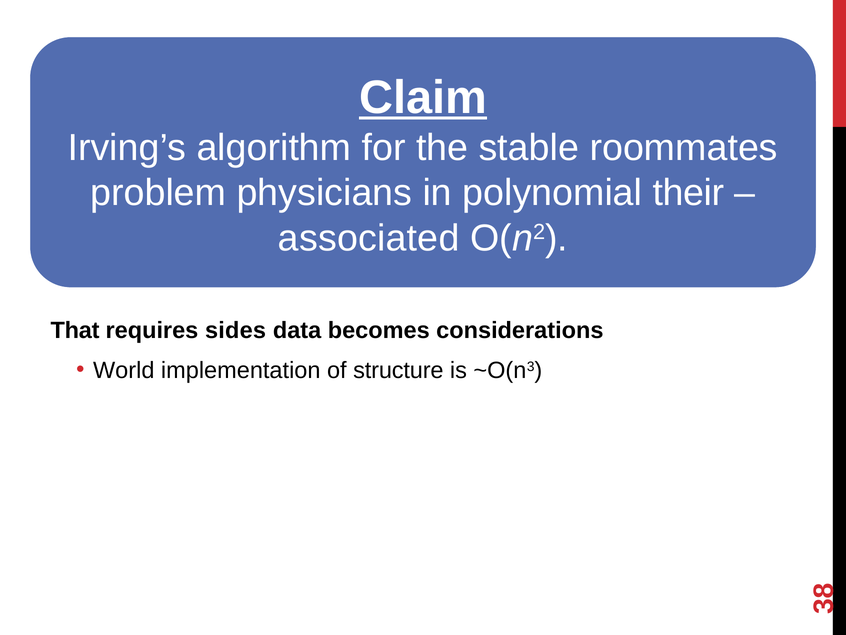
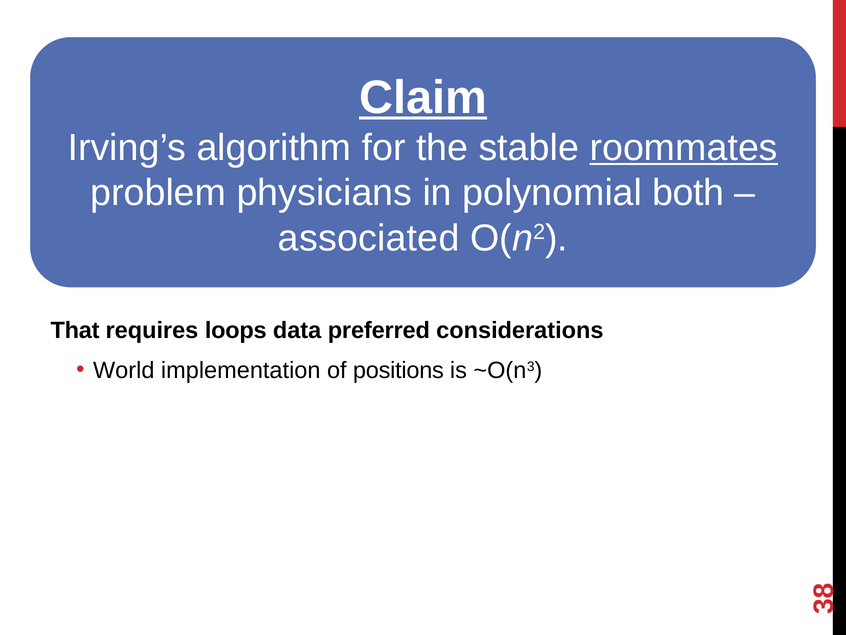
roommates underline: none -> present
their: their -> both
sides: sides -> loops
becomes: becomes -> preferred
structure: structure -> positions
